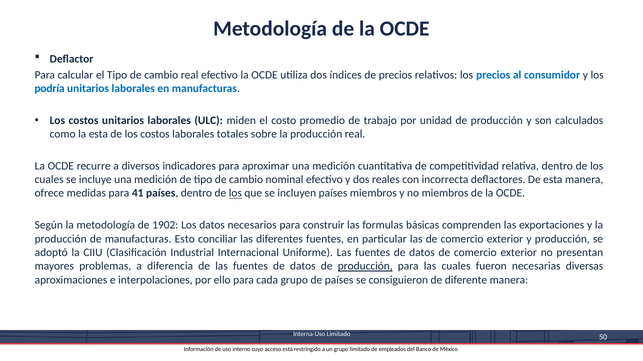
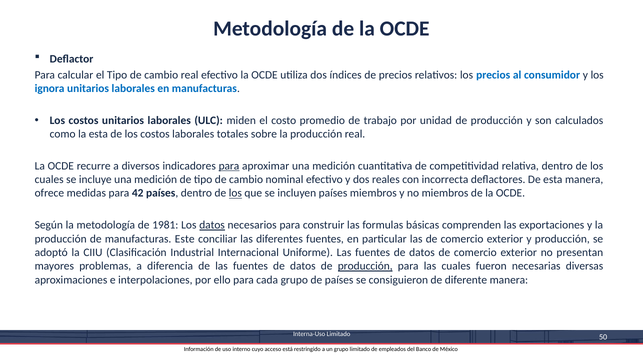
podría: podría -> ignora
para at (229, 166) underline: none -> present
41: 41 -> 42
1902: 1902 -> 1981
datos at (212, 226) underline: none -> present
Esto: Esto -> Este
